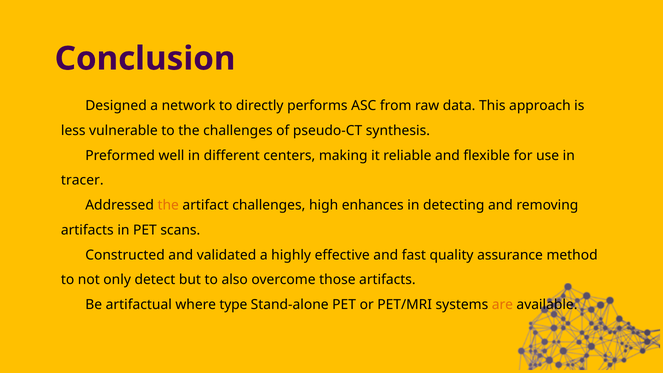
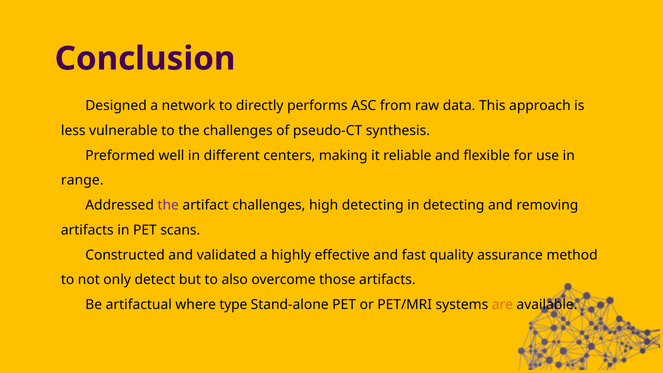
tracer: tracer -> range
the at (168, 205) colour: orange -> purple
high enhances: enhances -> detecting
